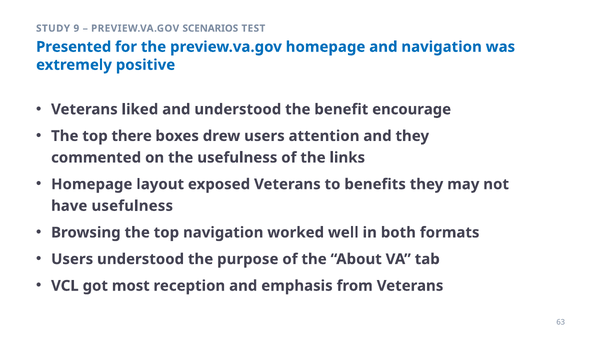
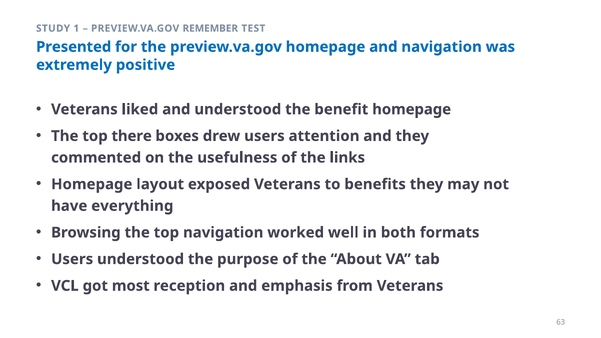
9: 9 -> 1
SCENARIOS: SCENARIOS -> REMEMBER
benefit encourage: encourage -> homepage
have usefulness: usefulness -> everything
